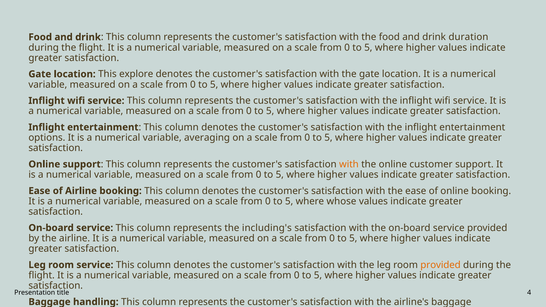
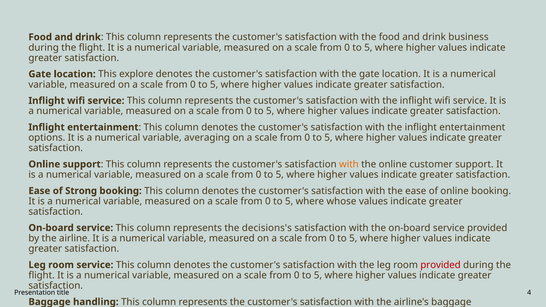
duration: duration -> business
of Airline: Airline -> Strong
including's: including's -> decisions's
provided at (441, 265) colour: orange -> red
